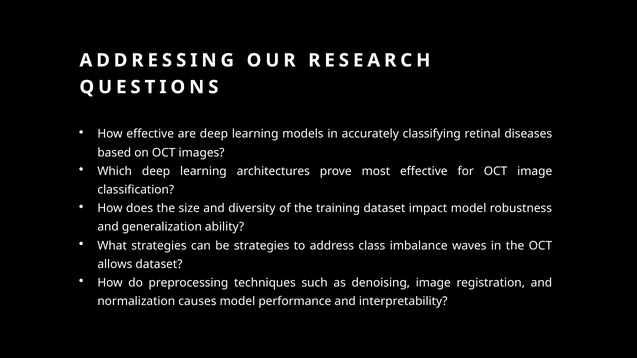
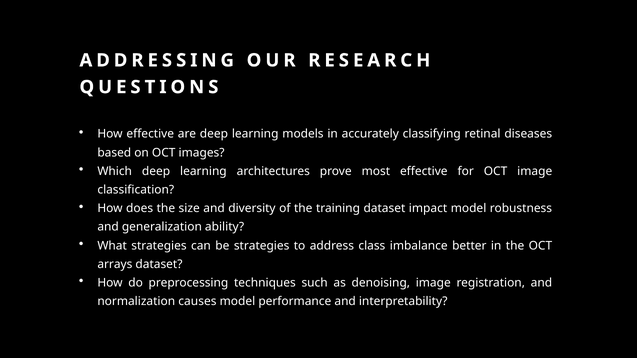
waves: waves -> better
allows: allows -> arrays
